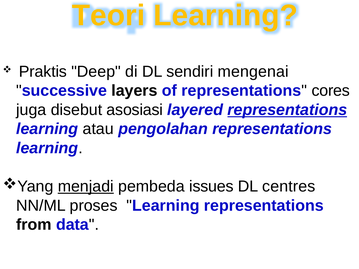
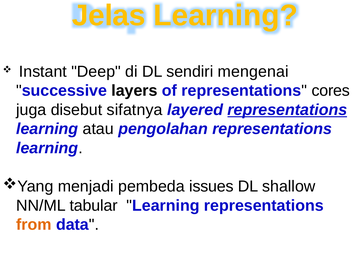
Teori: Teori -> Jelas
Praktis: Praktis -> Instant
asosiasi: asosiasi -> sifatnya
menjadi underline: present -> none
centres: centres -> shallow
proses: proses -> tabular
from colour: black -> orange
